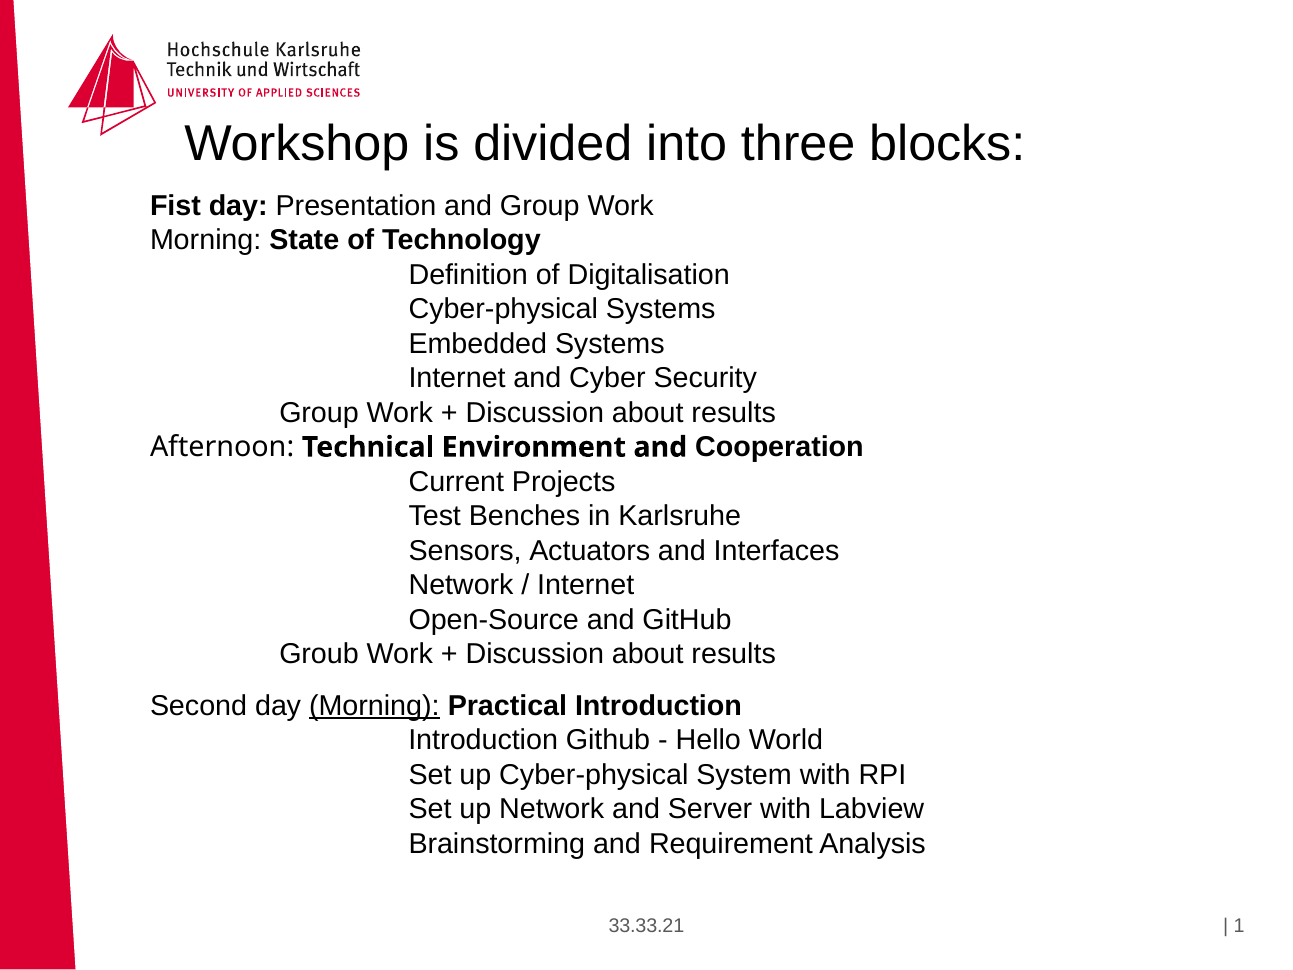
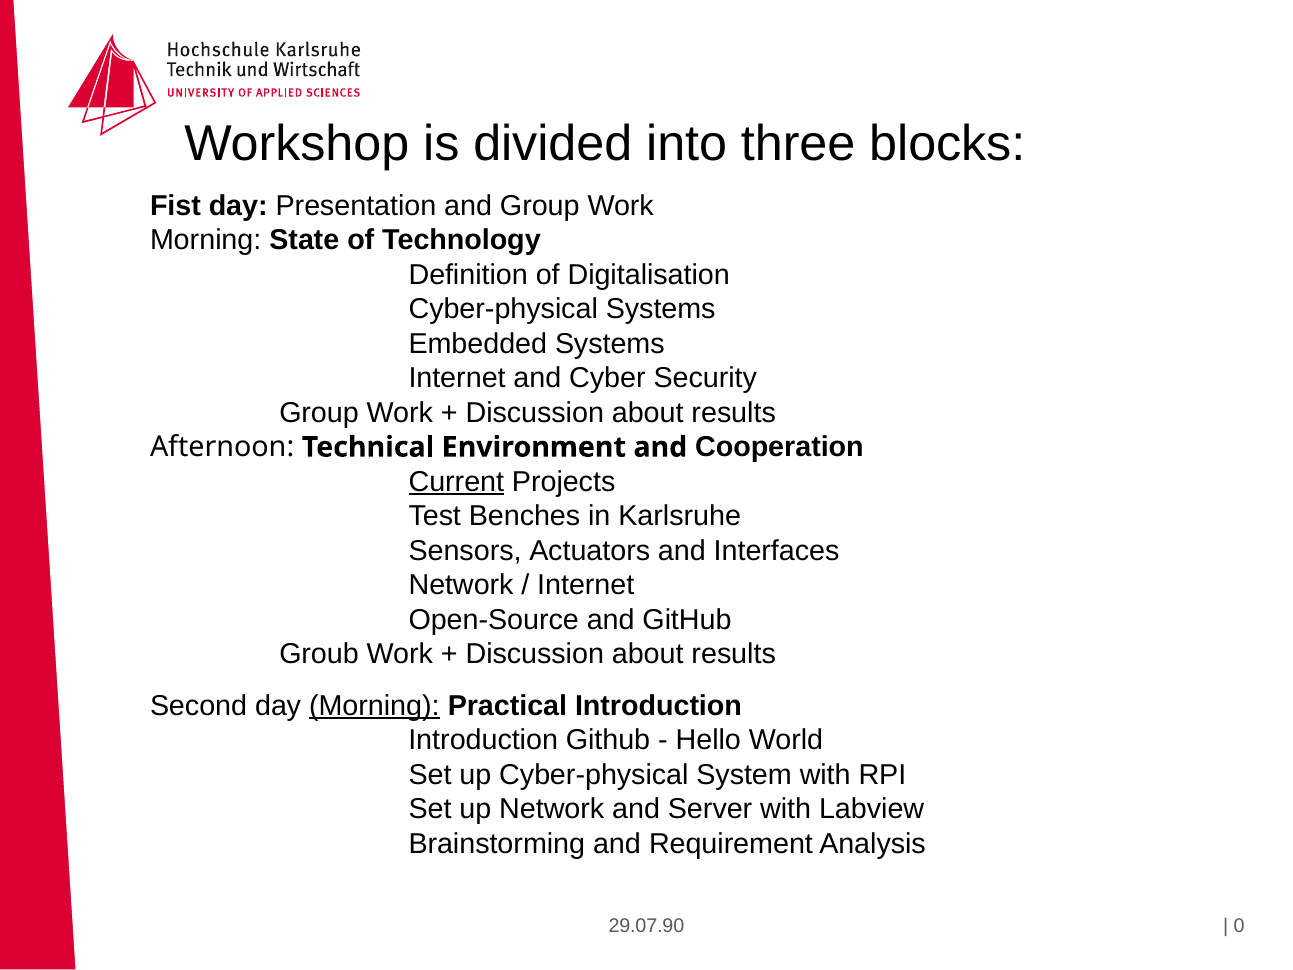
Current underline: none -> present
33.33.21: 33.33.21 -> 29.07.90
1: 1 -> 0
